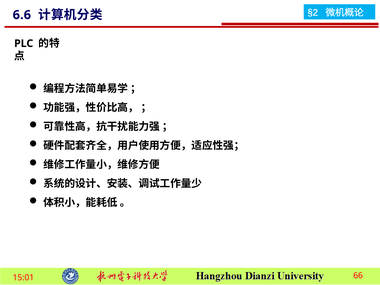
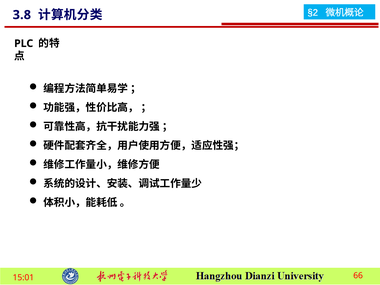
6.6: 6.6 -> 3.8
